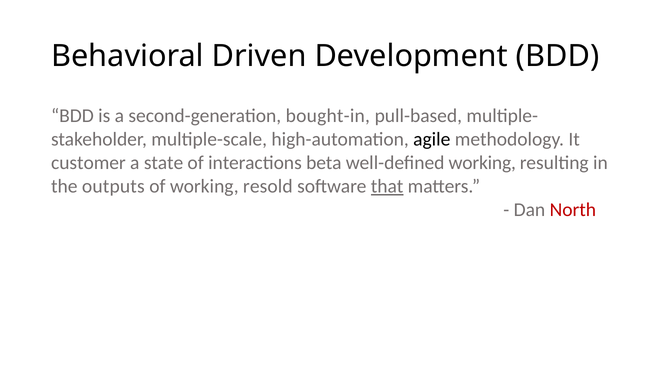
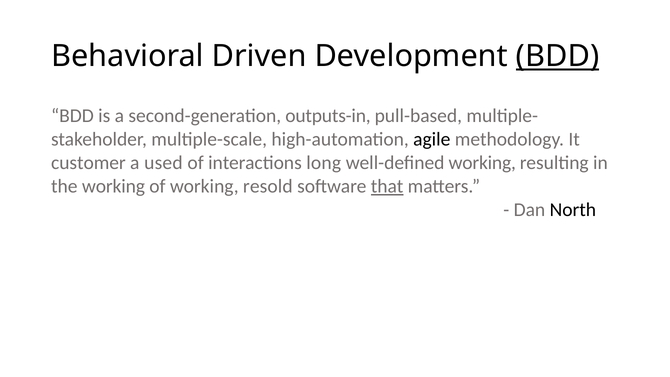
BDD at (558, 56) underline: none -> present
bought-in: bought-in -> outputs-in
state: state -> used
beta: beta -> long
the outputs: outputs -> working
North colour: red -> black
